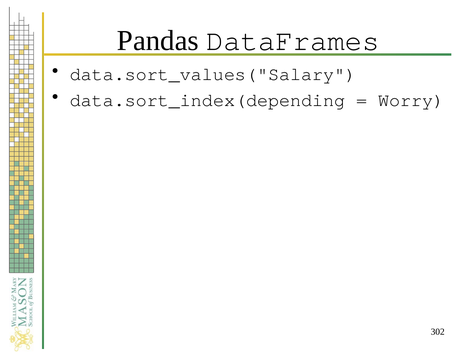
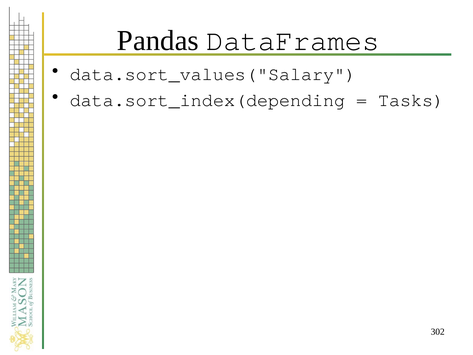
Worry: Worry -> Tasks
